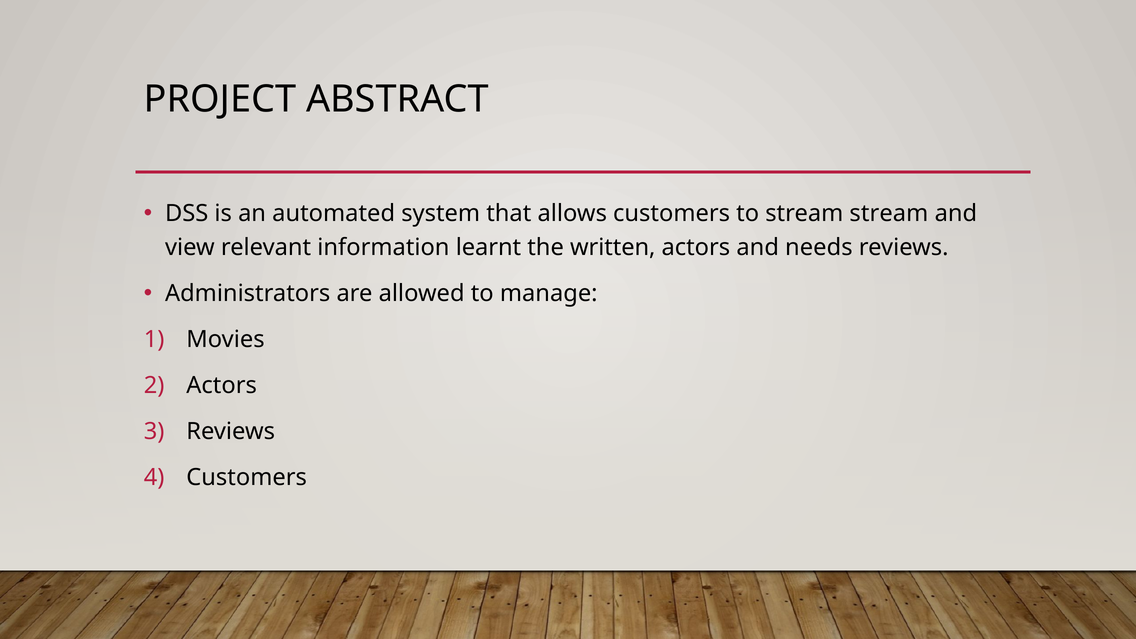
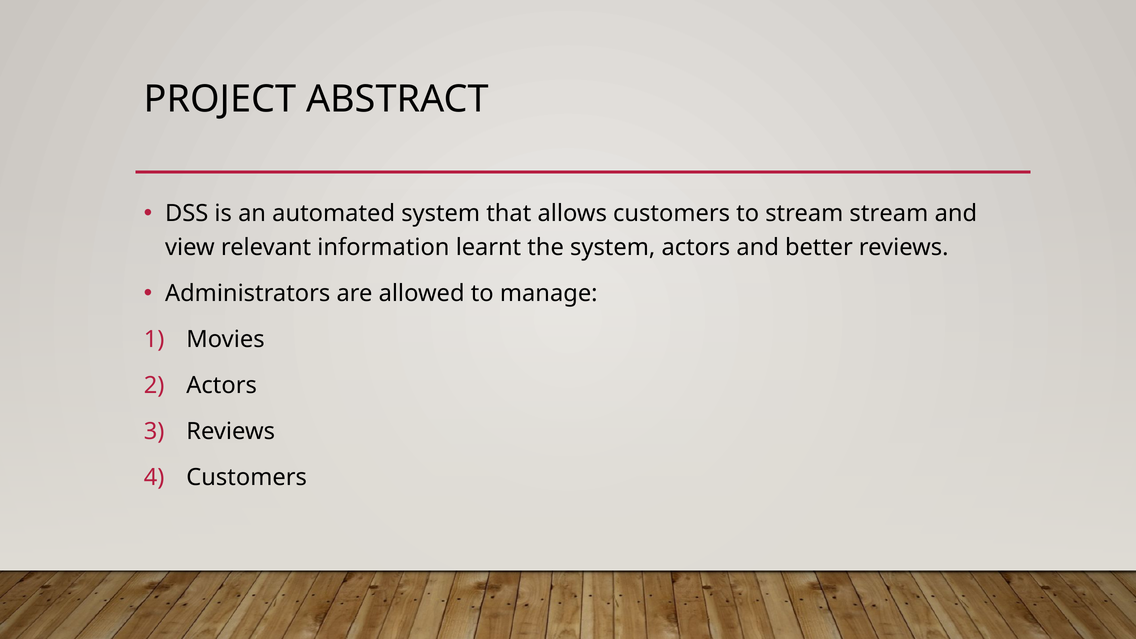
the written: written -> system
needs: needs -> better
